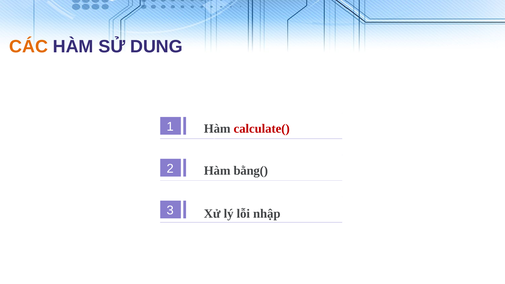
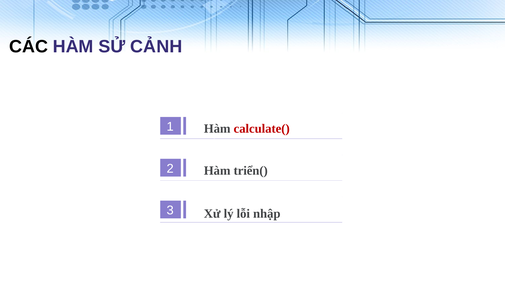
CÁC colour: orange -> black
DUNG: DUNG -> CẢNH
bằng(: bằng( -> triển(
